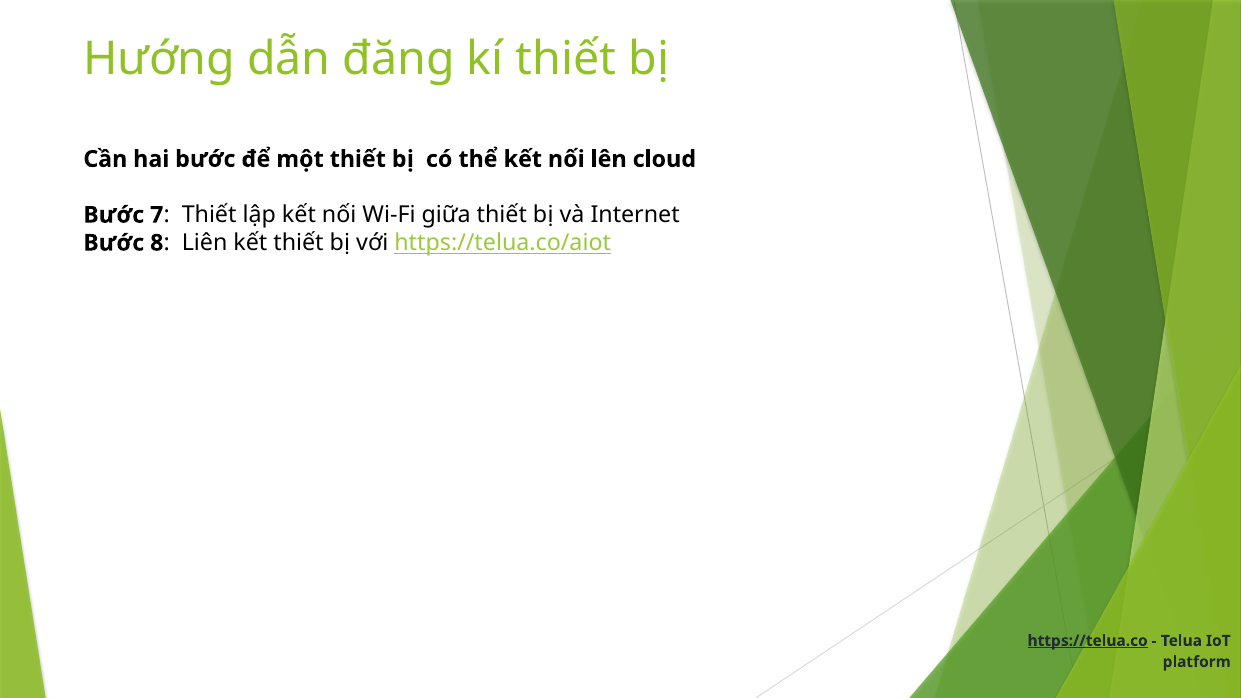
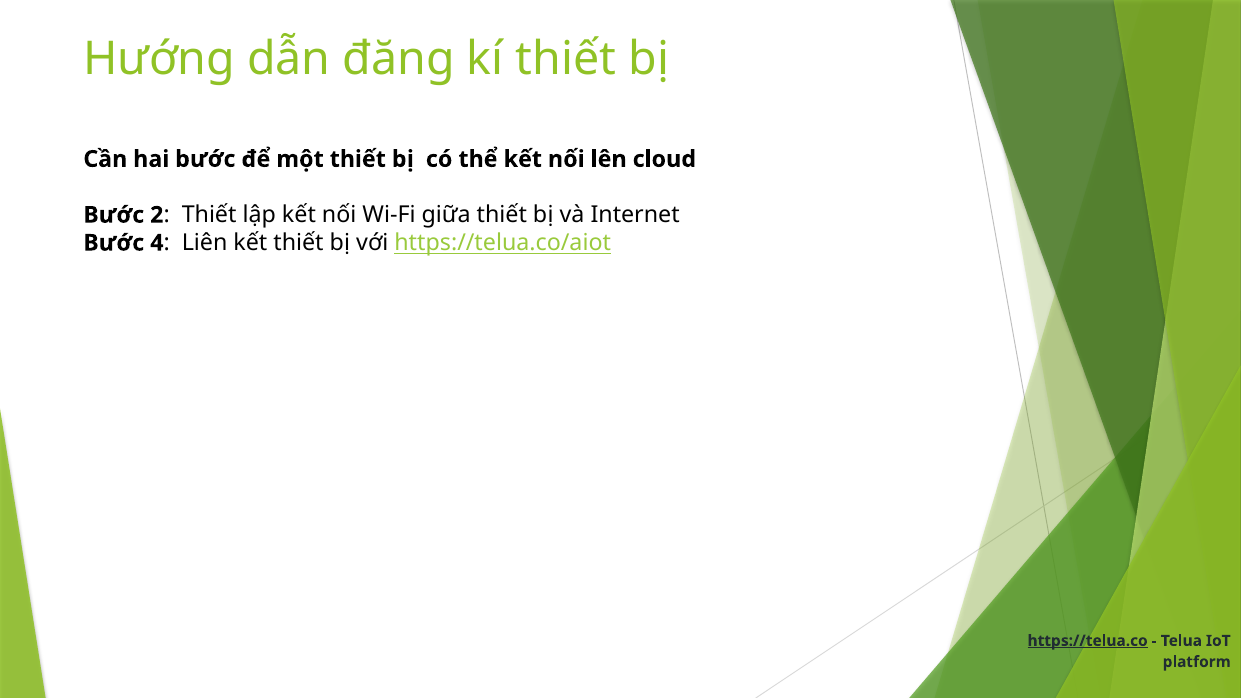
7: 7 -> 2
8: 8 -> 4
